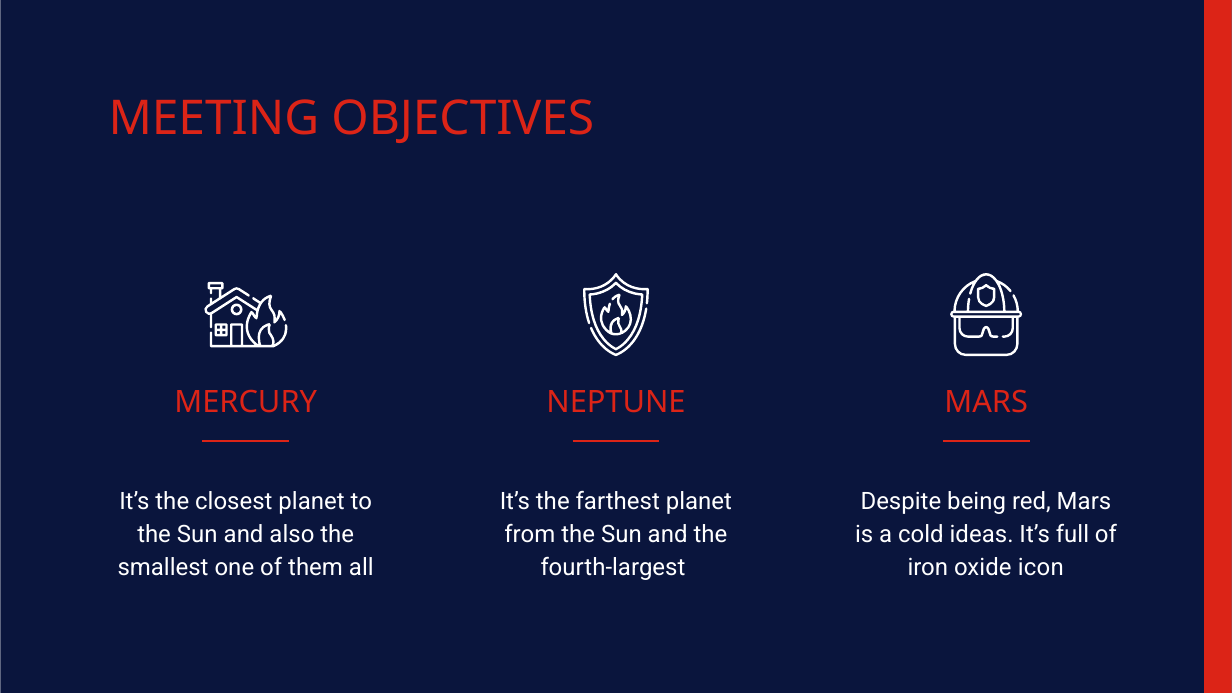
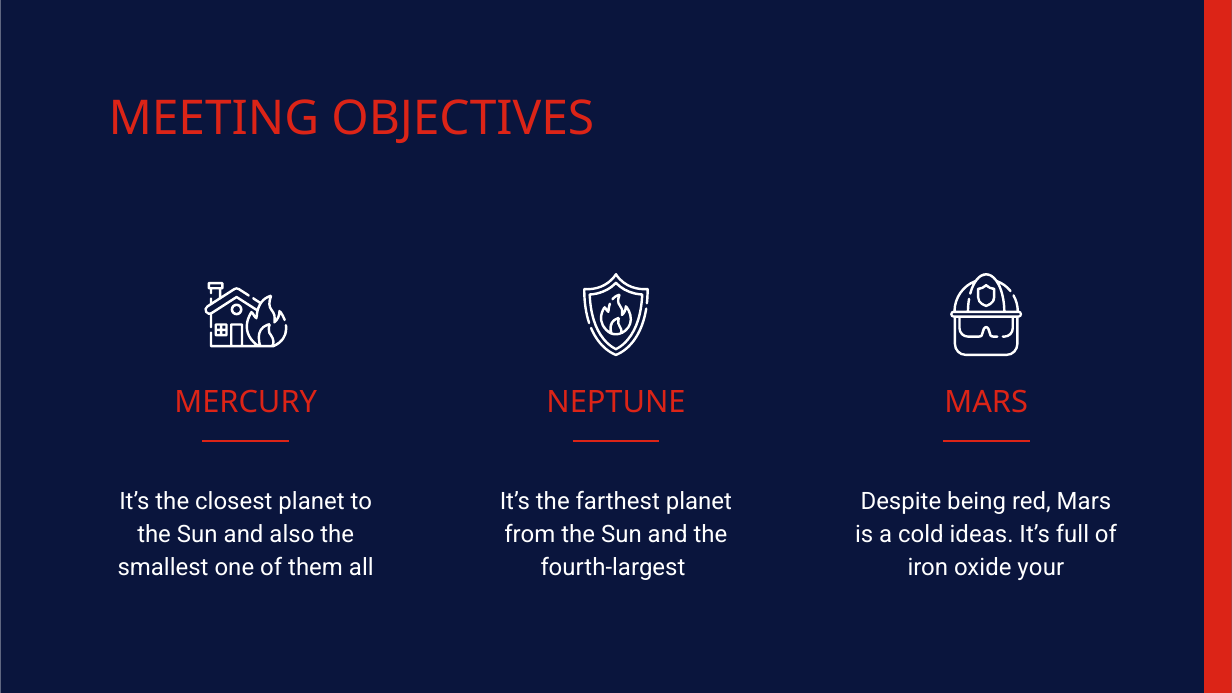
icon: icon -> your
